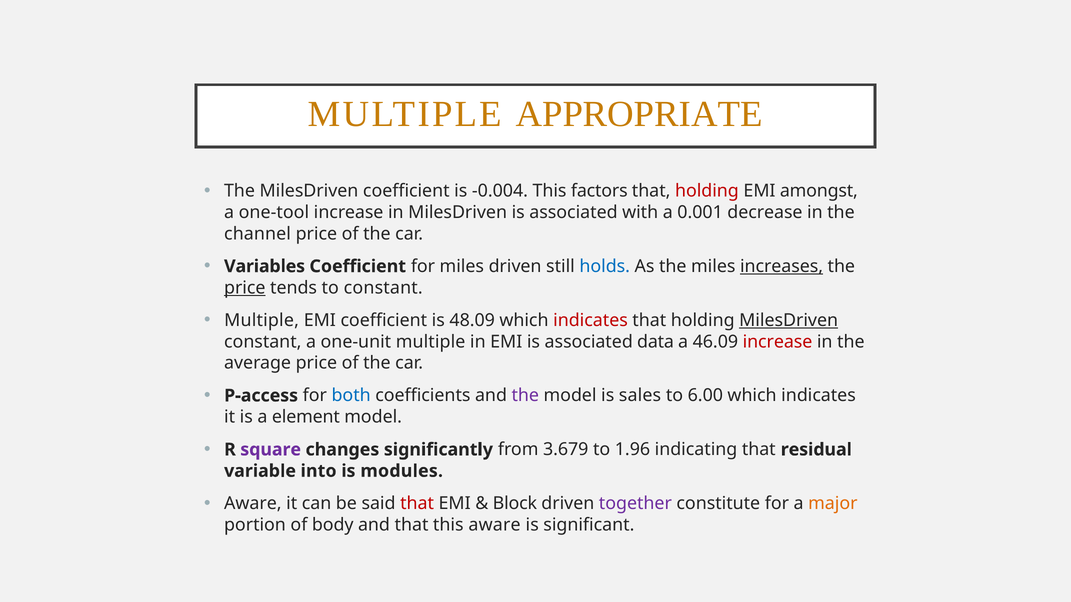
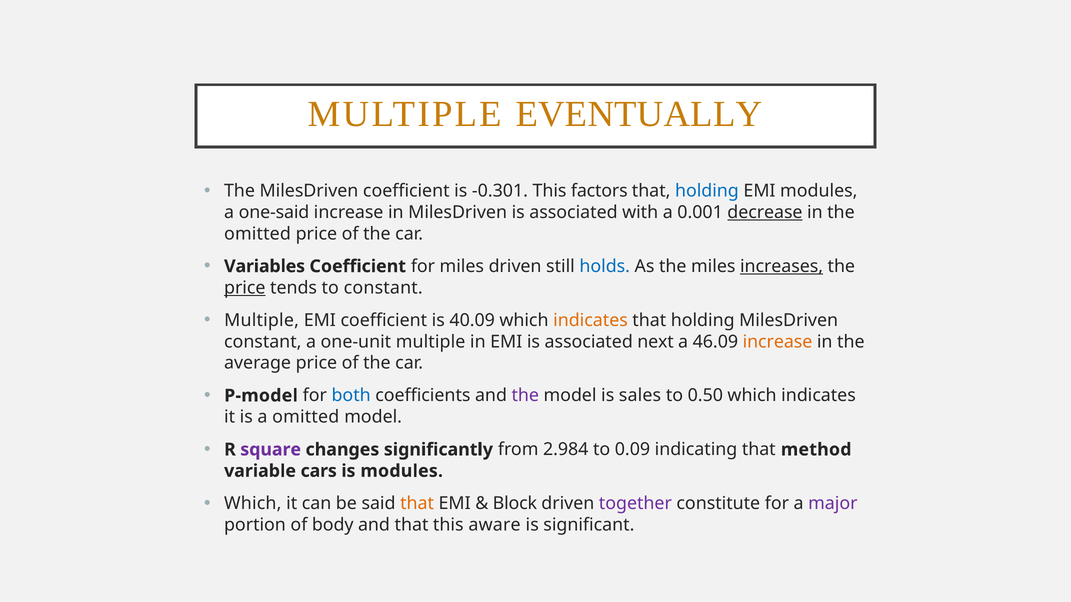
APPROPRIATE: APPROPRIATE -> EVENTUALLY
-0.004: -0.004 -> -0.301
holding at (707, 191) colour: red -> blue
EMI amongst: amongst -> modules
one-tool: one-tool -> one-said
decrease underline: none -> present
channel at (258, 234): channel -> omitted
48.09: 48.09 -> 40.09
indicates at (591, 321) colour: red -> orange
MilesDriven at (789, 321) underline: present -> none
data: data -> next
increase at (778, 342) colour: red -> orange
P-access: P-access -> P-model
6.00: 6.00 -> 0.50
a element: element -> omitted
3.679: 3.679 -> 2.984
1.96: 1.96 -> 0.09
residual: residual -> method
into: into -> cars
Aware at (253, 504): Aware -> Which
that at (417, 504) colour: red -> orange
major colour: orange -> purple
